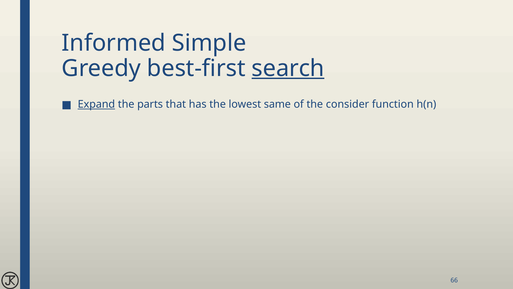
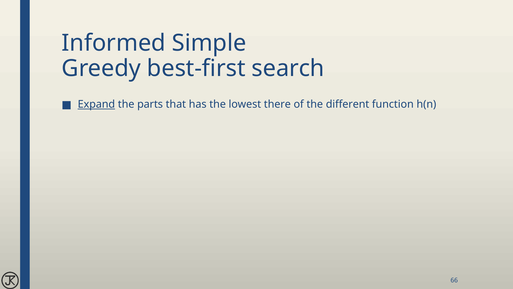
search underline: present -> none
same: same -> there
consider: consider -> different
